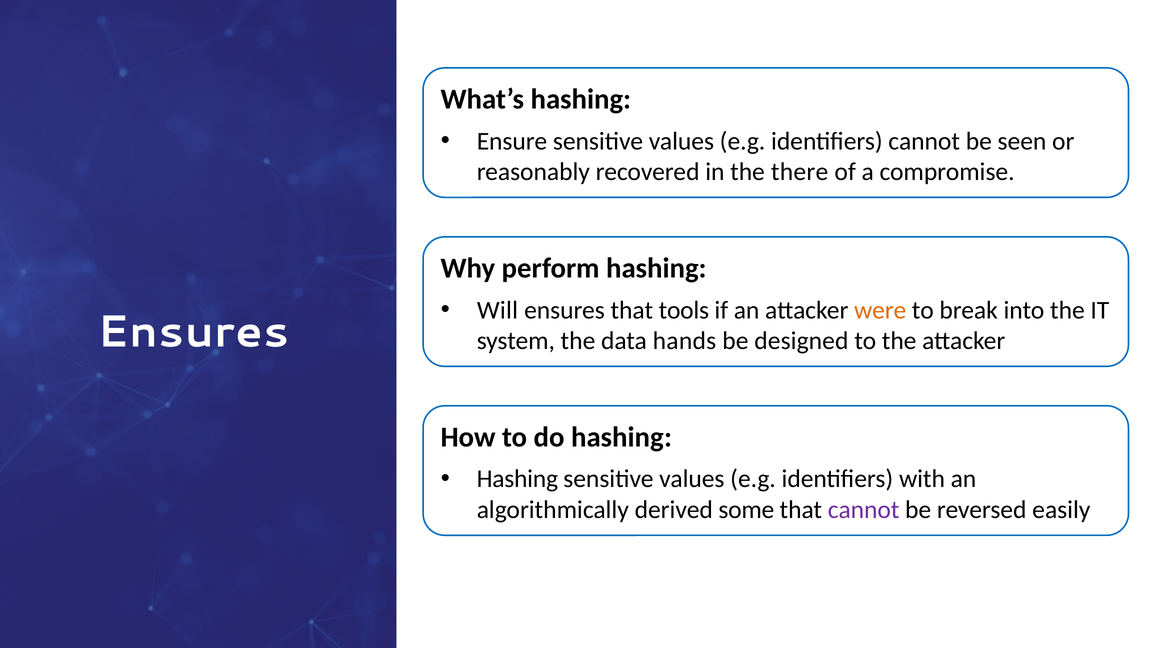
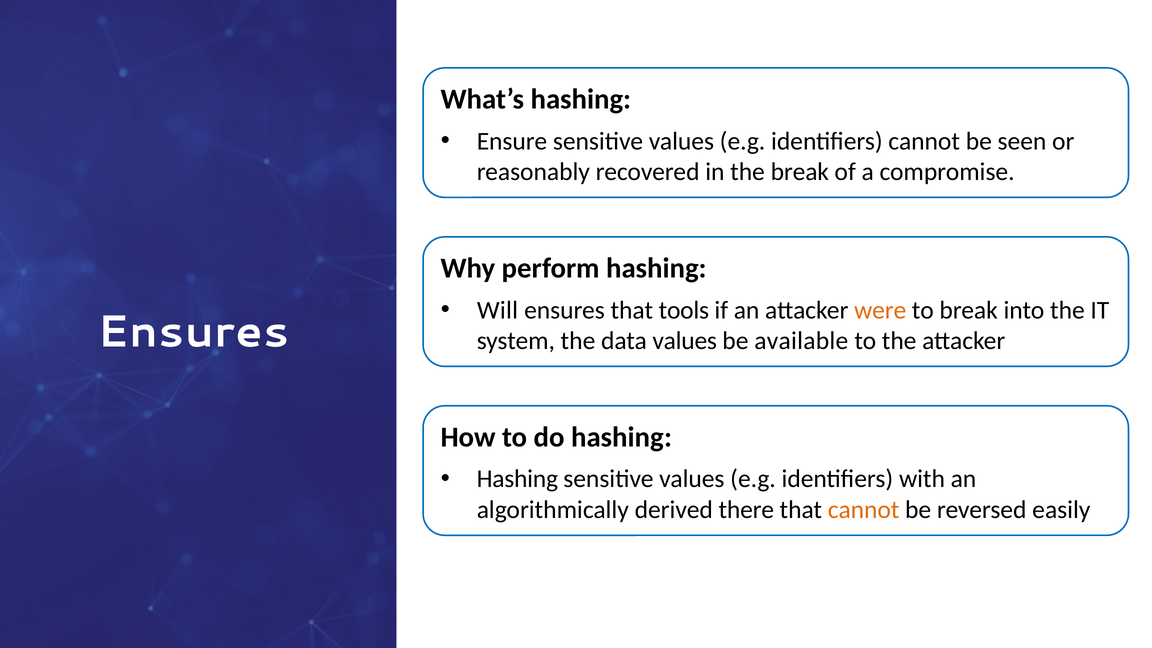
the there: there -> break
data hands: hands -> values
designed: designed -> available
some: some -> there
cannot at (864, 510) colour: purple -> orange
